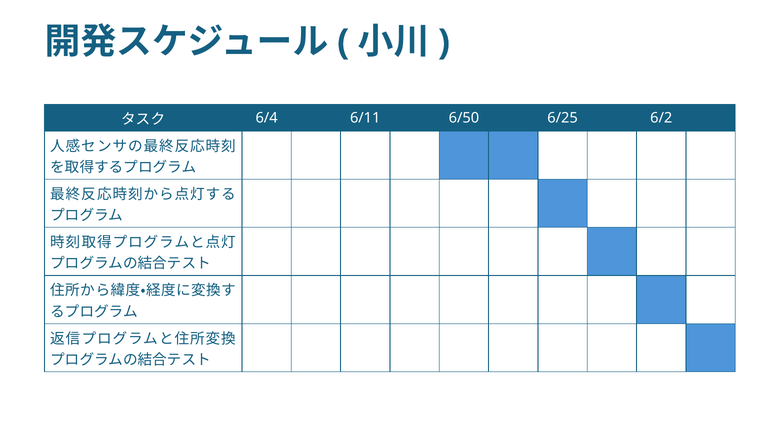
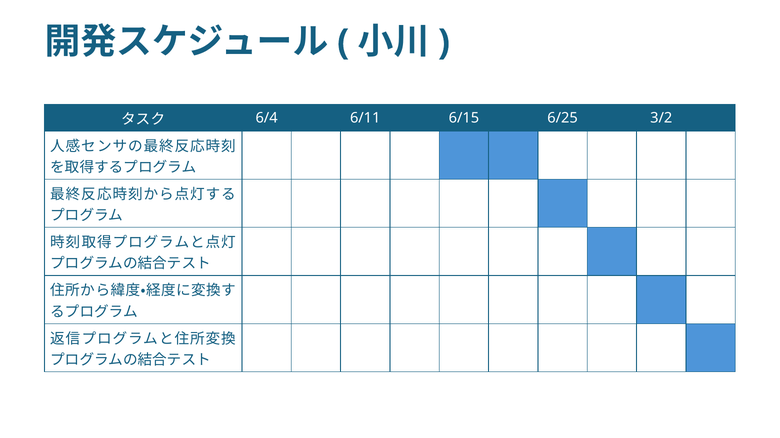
6/50: 6/50 -> 6/15
6/2: 6/2 -> 3/2
